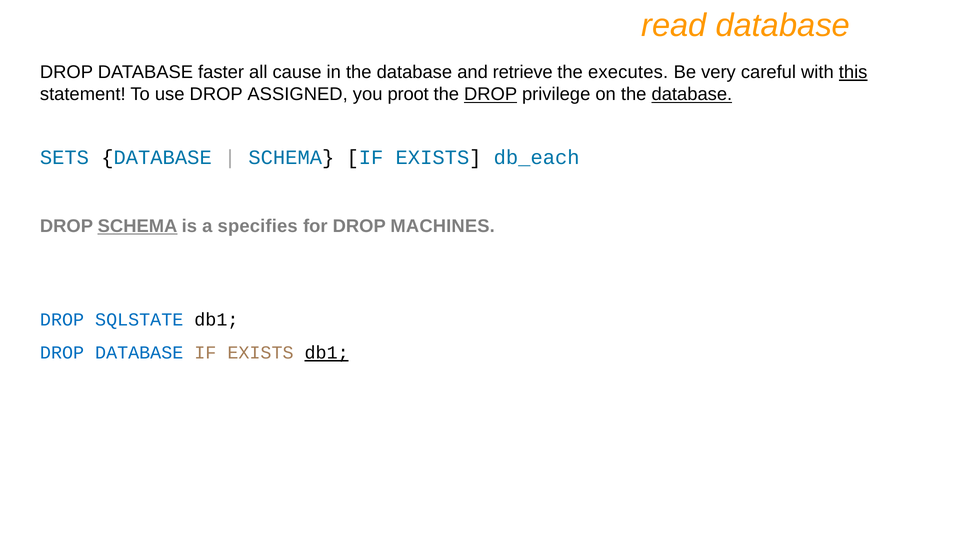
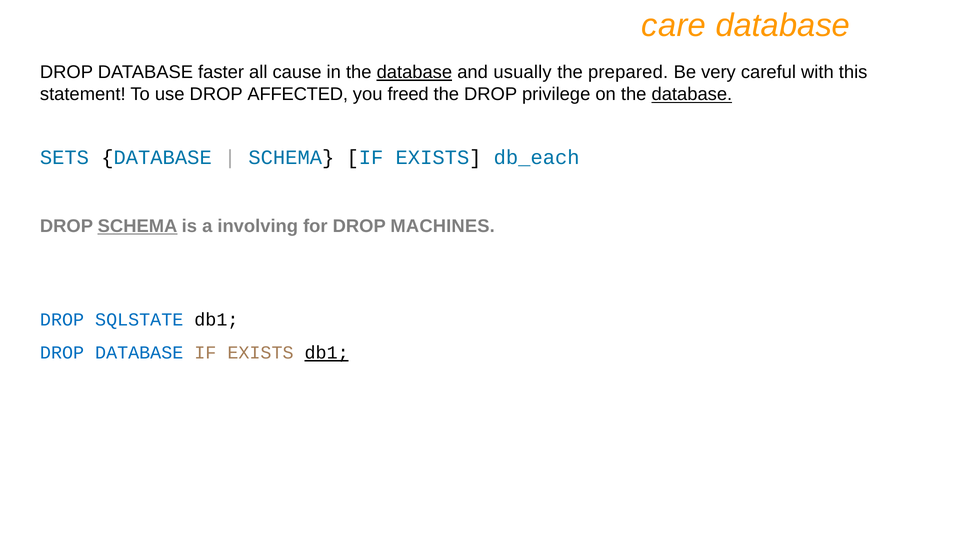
read: read -> care
database at (414, 72) underline: none -> present
retrieve: retrieve -> usually
executes: executes -> prepared
this underline: present -> none
ASSIGNED: ASSIGNED -> AFFECTED
proot: proot -> freed
DROP at (491, 94) underline: present -> none
specifies: specifies -> involving
